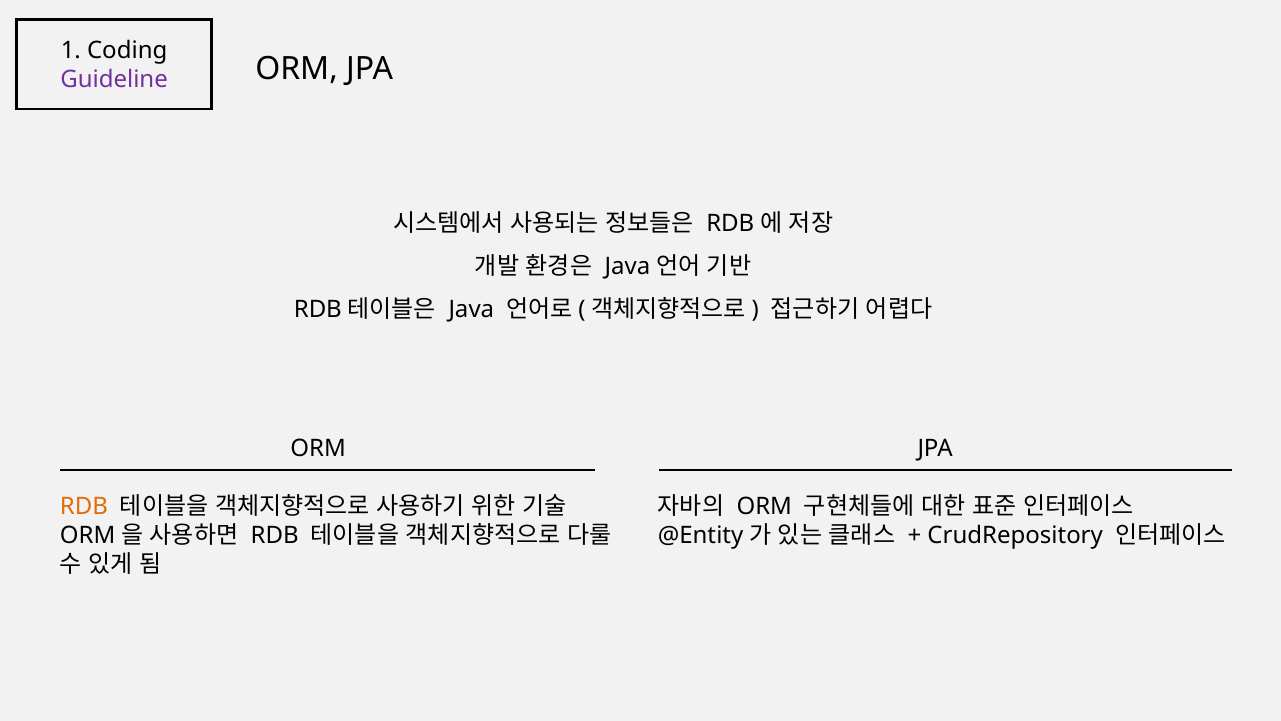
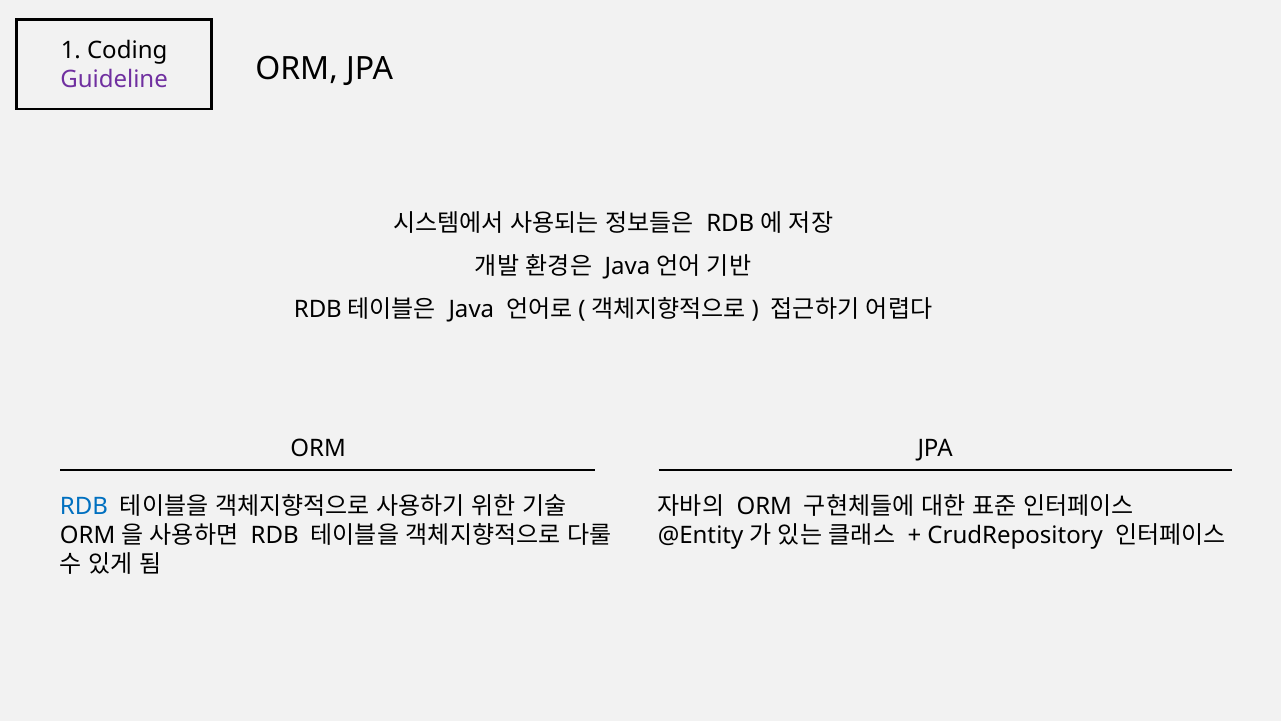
RDB at (84, 506) colour: orange -> blue
